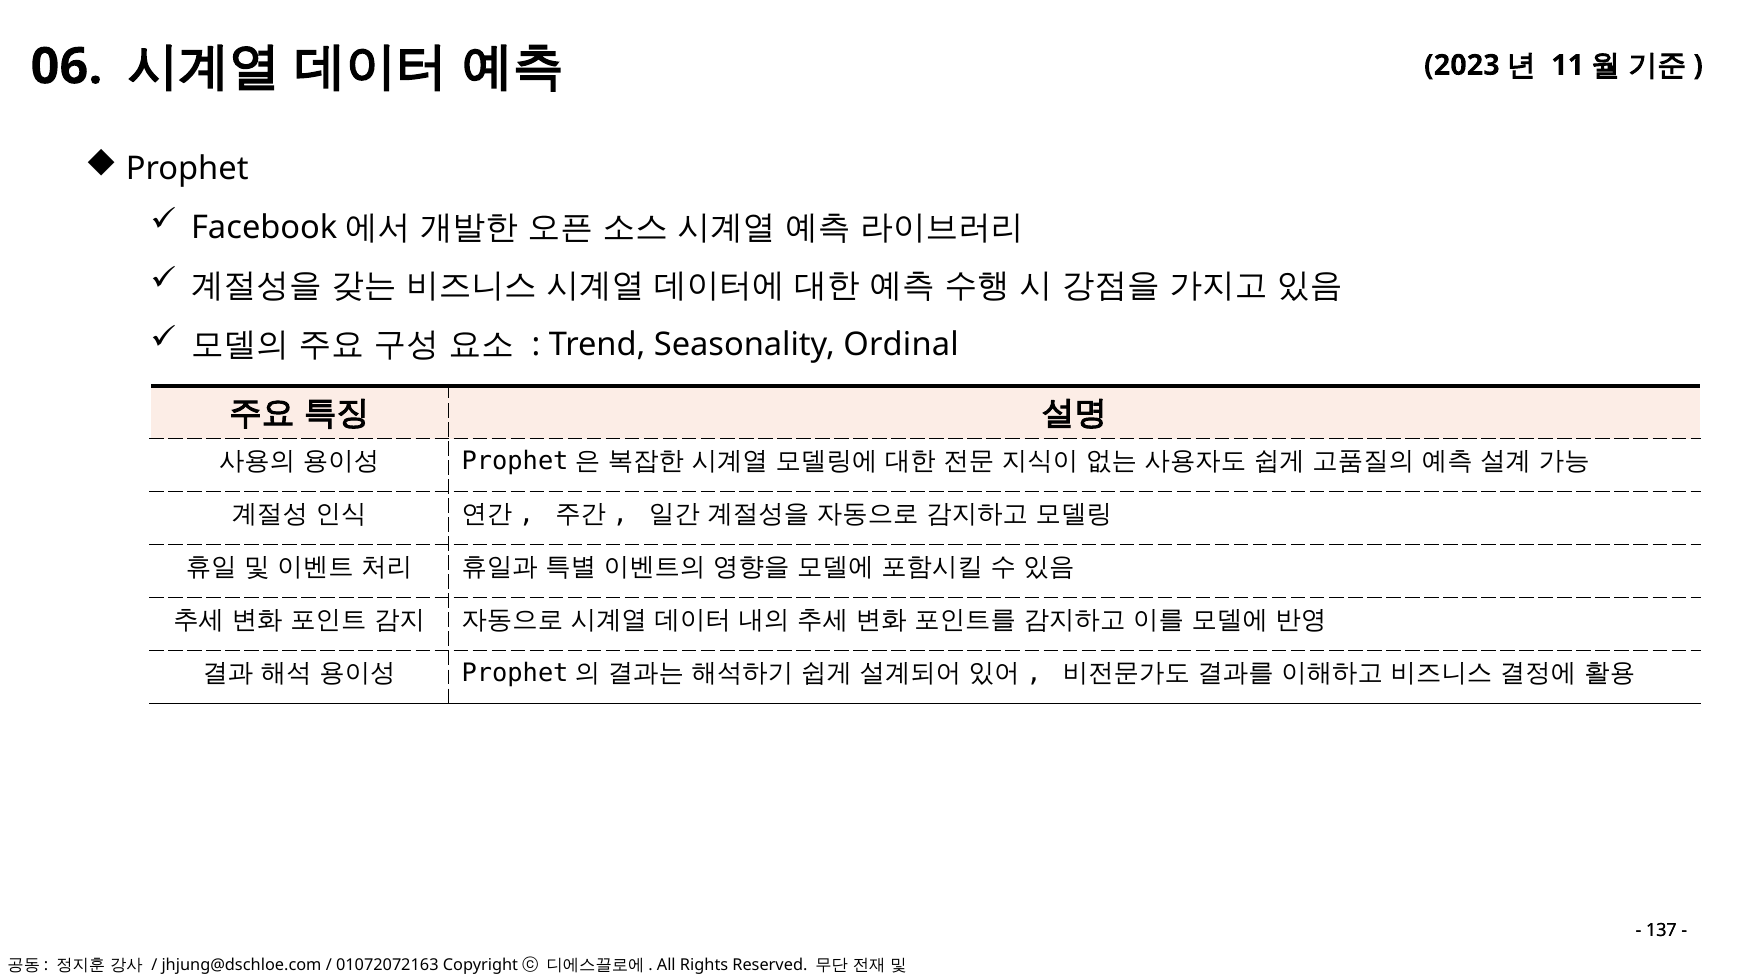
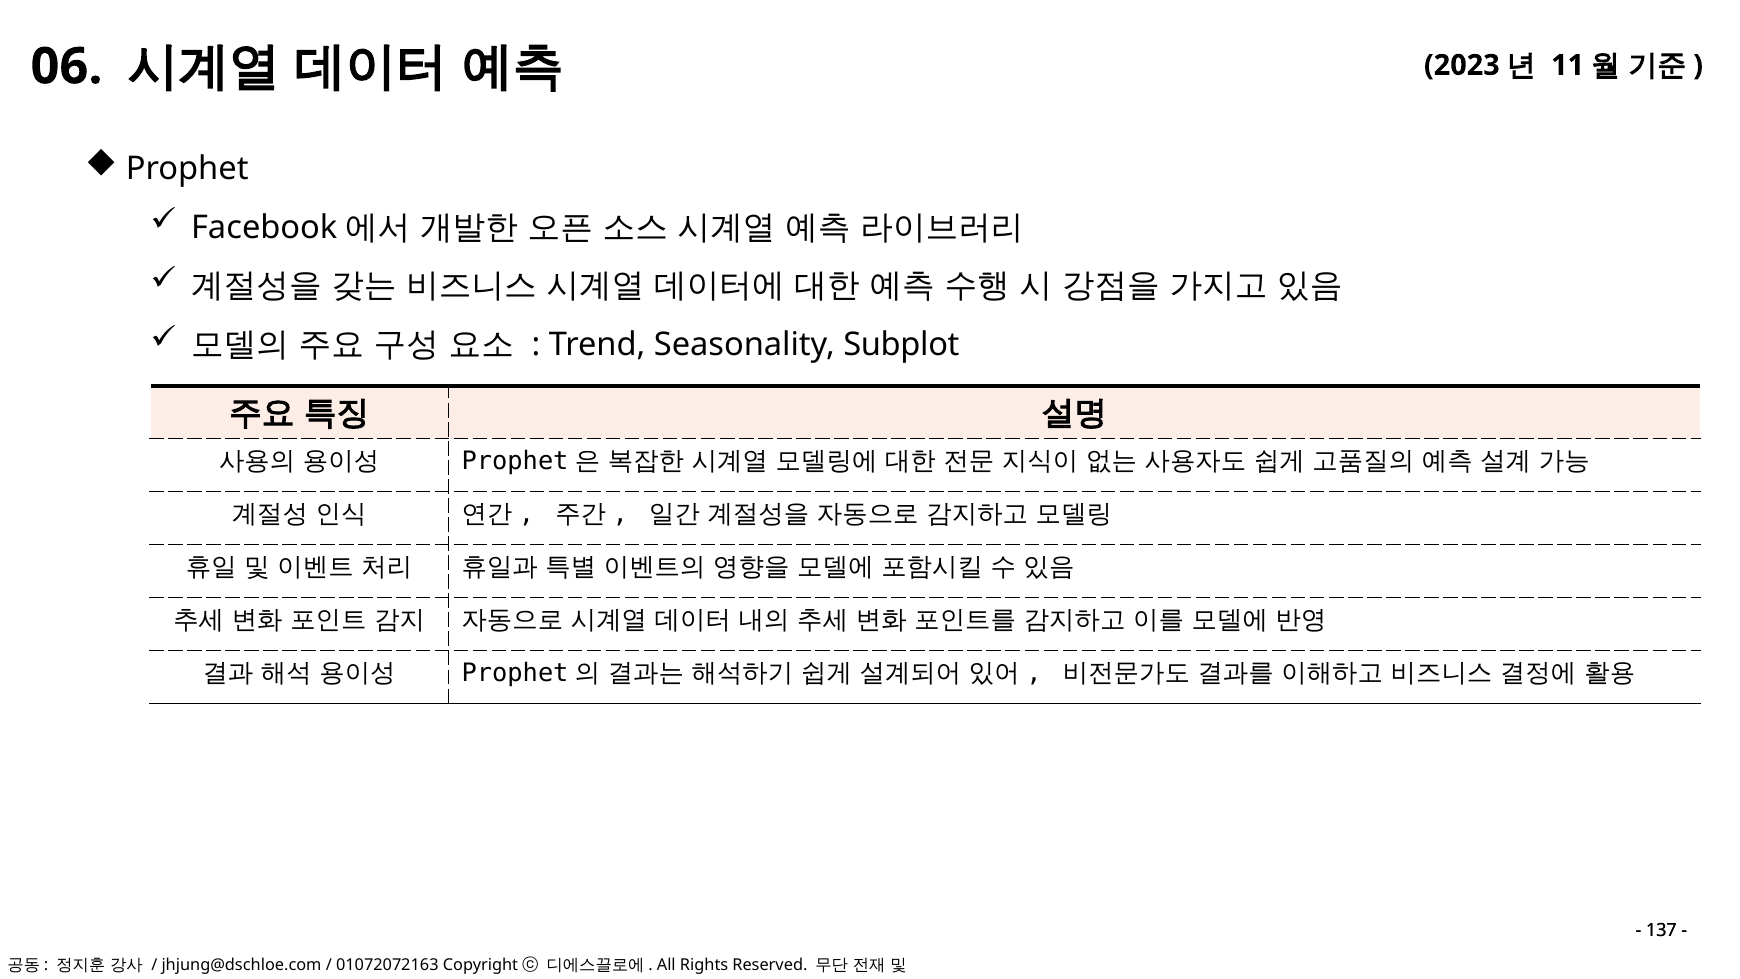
Ordinal: Ordinal -> Subplot
